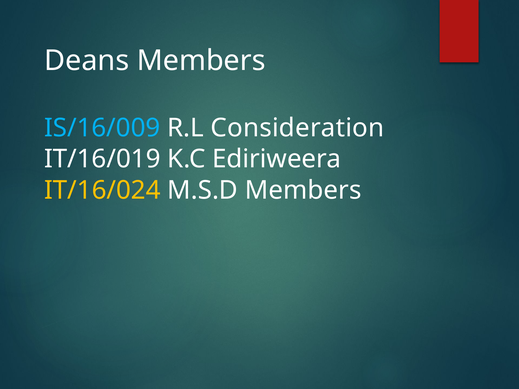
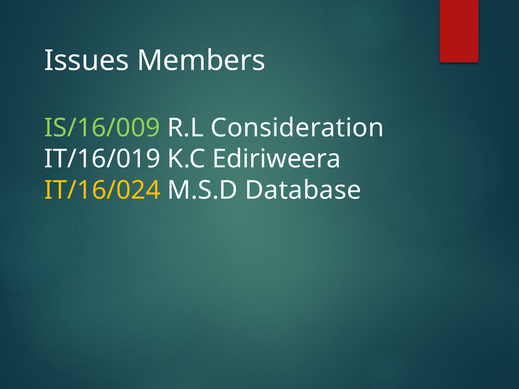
Deans: Deans -> Issues
IS/16/009 colour: light blue -> light green
M.S.D Members: Members -> Database
